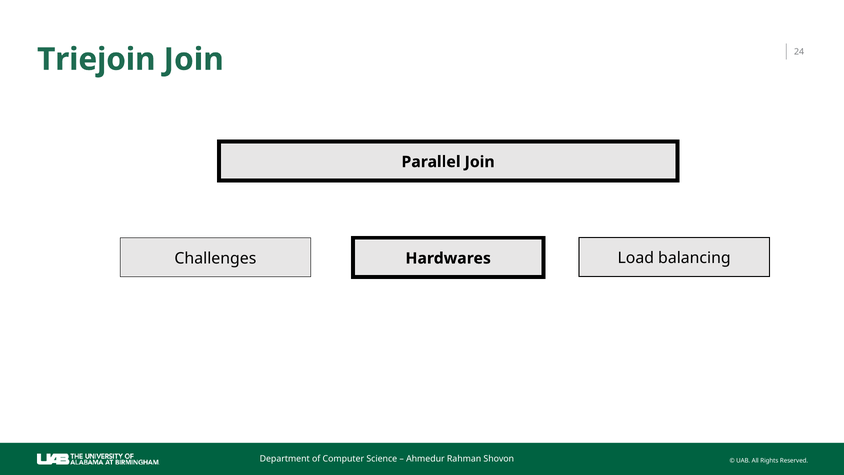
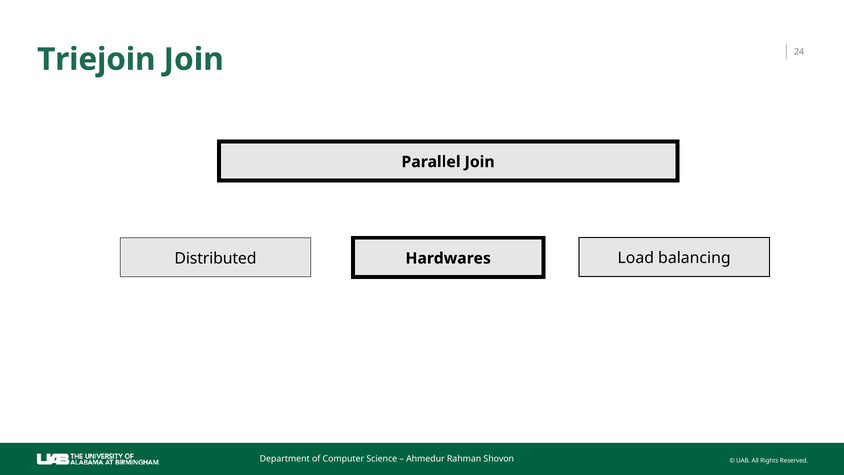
Challenges: Challenges -> Distributed
